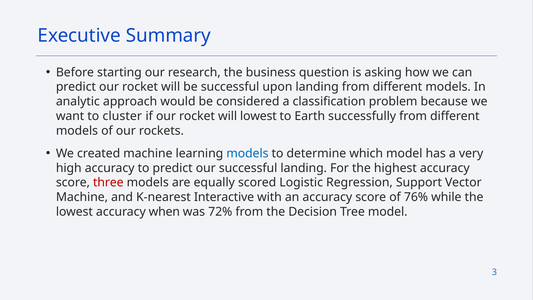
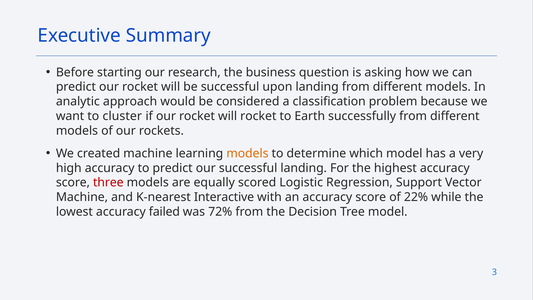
will lowest: lowest -> rocket
models at (247, 153) colour: blue -> orange
76%: 76% -> 22%
when: when -> failed
